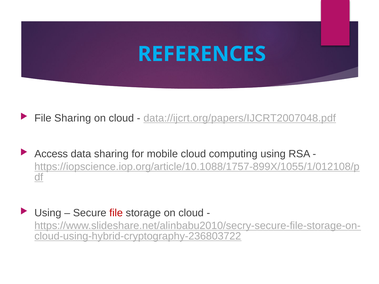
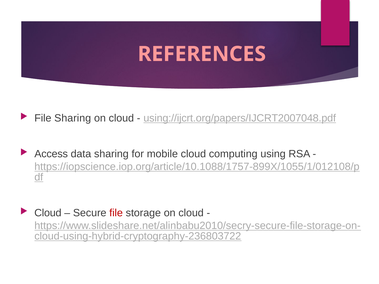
REFERENCES colour: light blue -> pink
data://ijcrt.org/papers/IJCRT2007048.pdf: data://ijcrt.org/papers/IJCRT2007048.pdf -> using://ijcrt.org/papers/IJCRT2007048.pdf
Using at (48, 213): Using -> Cloud
